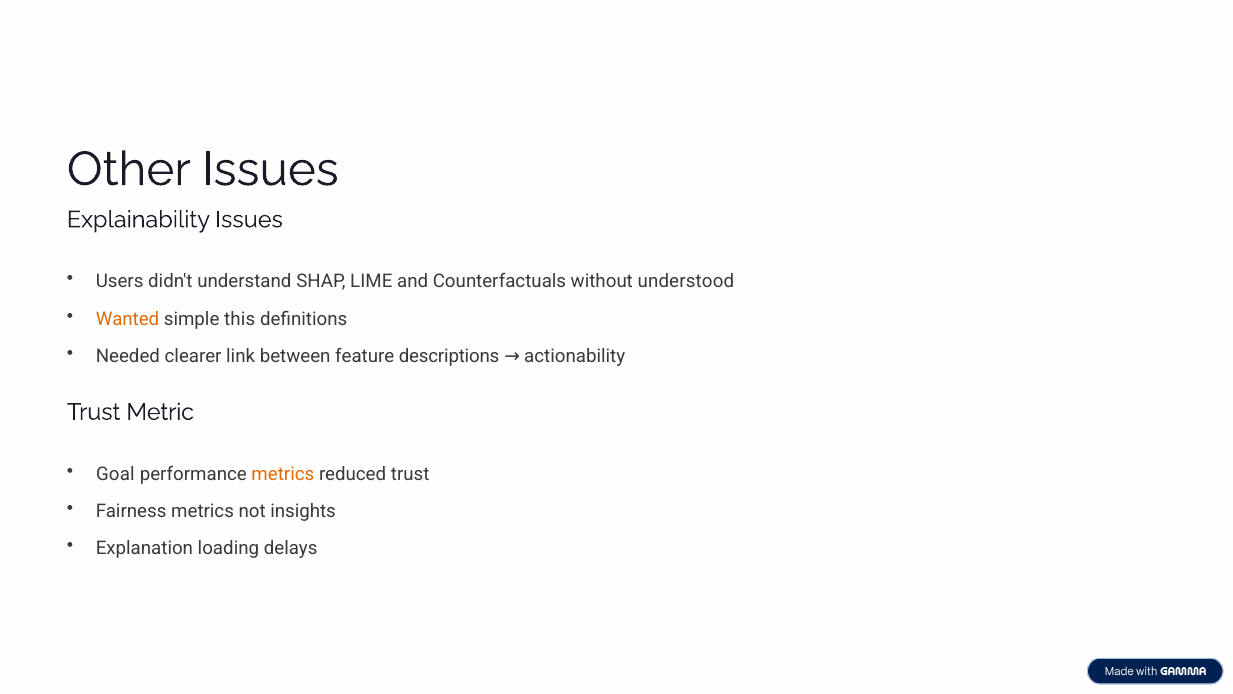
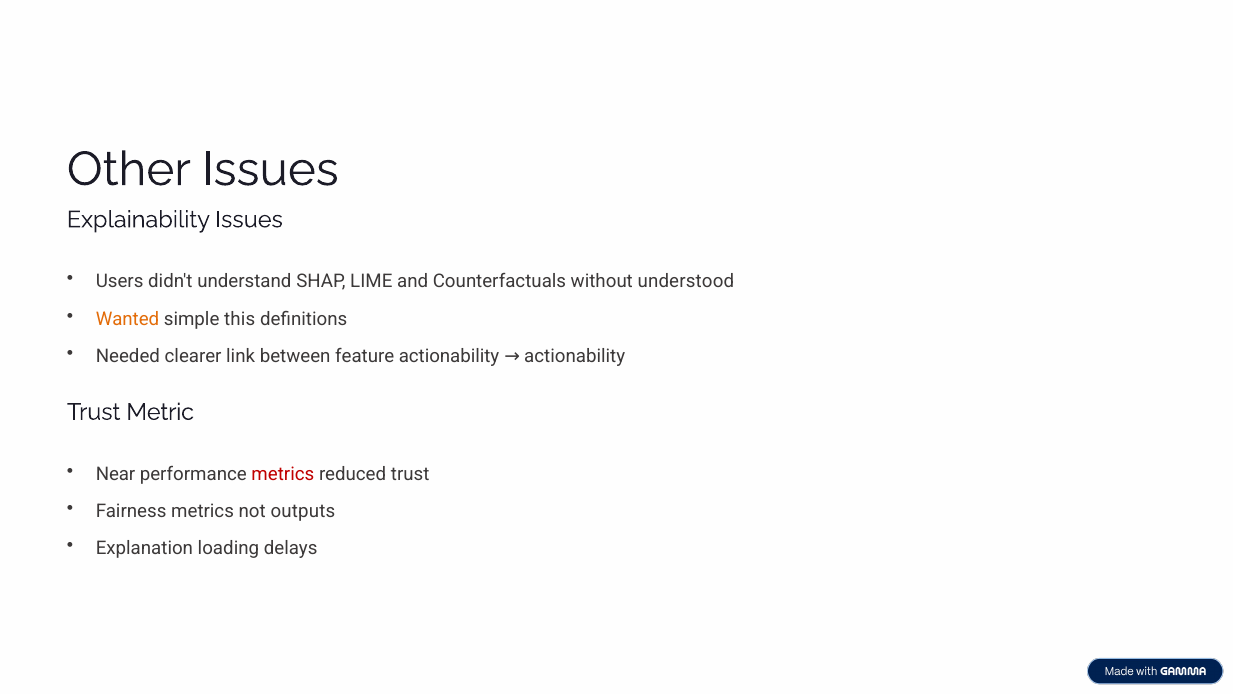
feature descriptions: descriptions -> actionability
Goal: Goal -> Near
metrics at (283, 474) colour: orange -> red
insights: insights -> outputs
